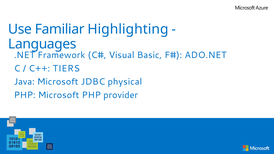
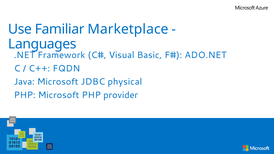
Highlighting: Highlighting -> Marketplace
TIERS: TIERS -> FQDN
